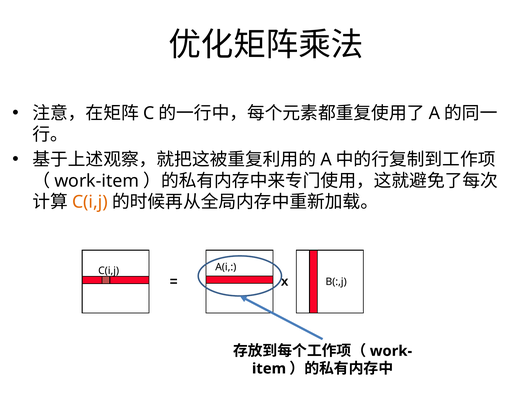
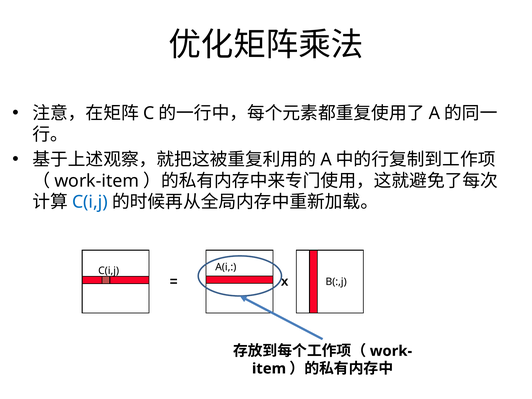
C(i,j at (90, 202) colour: orange -> blue
